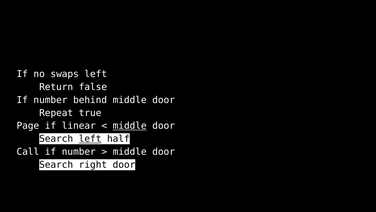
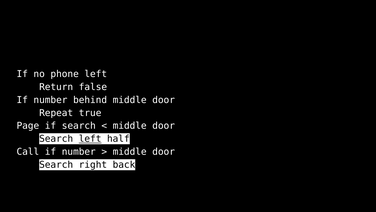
swaps: swaps -> phone
if linear: linear -> search
middle at (130, 126) underline: present -> none
right door: door -> back
